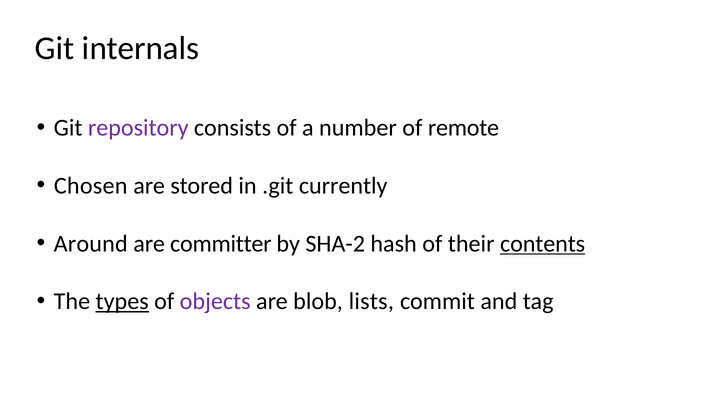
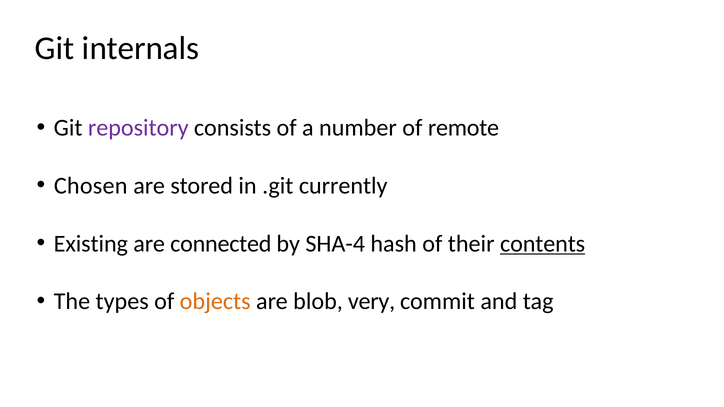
Around: Around -> Existing
committer: committer -> connected
SHA-2: SHA-2 -> SHA-4
types underline: present -> none
objects colour: purple -> orange
lists: lists -> very
